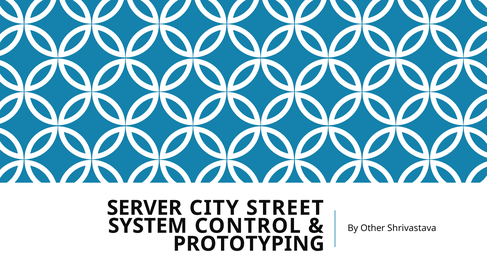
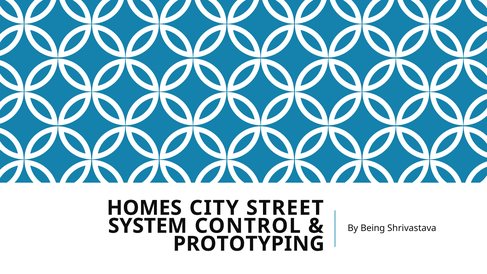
SERVER: SERVER -> HOMES
Other: Other -> Being
